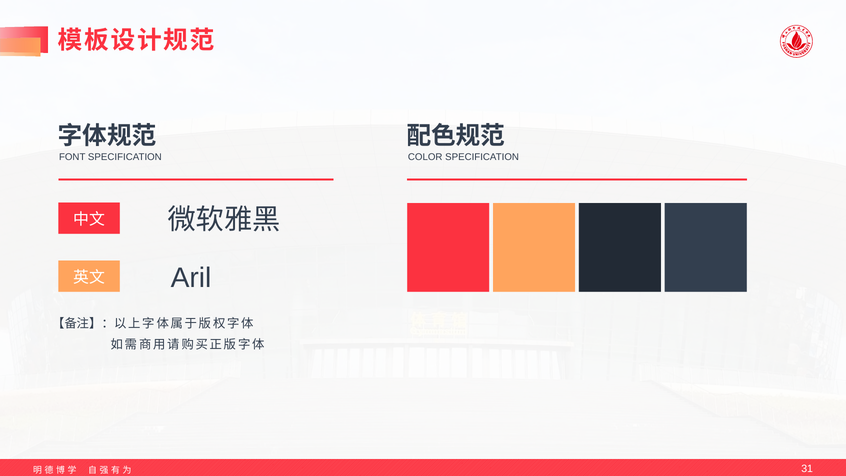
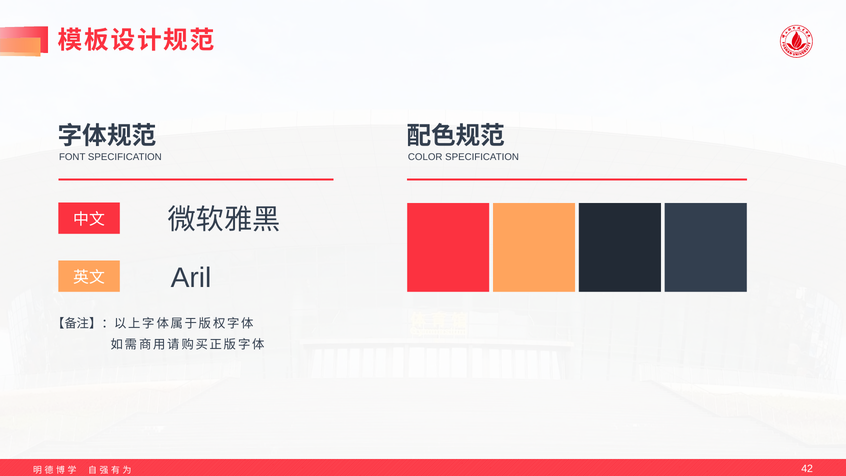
31: 31 -> 42
